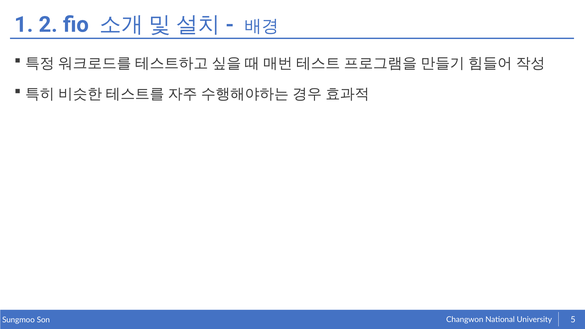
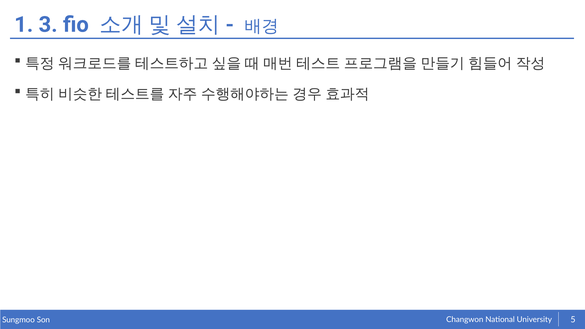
2: 2 -> 3
